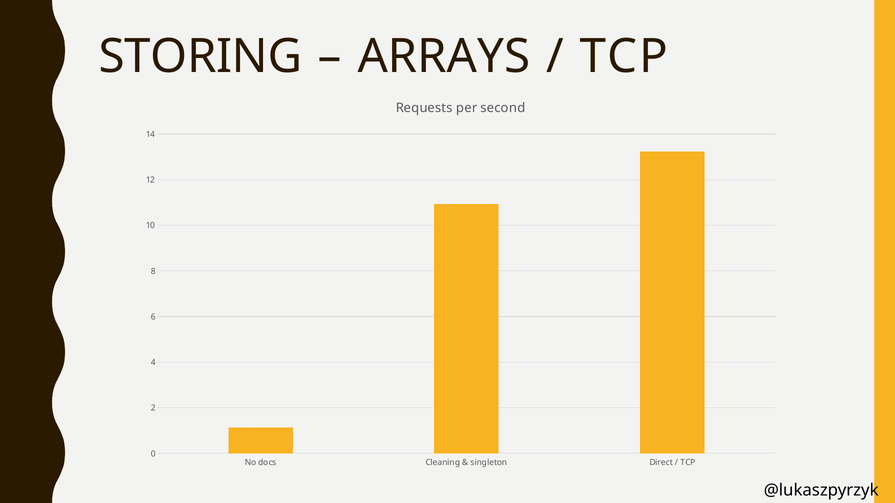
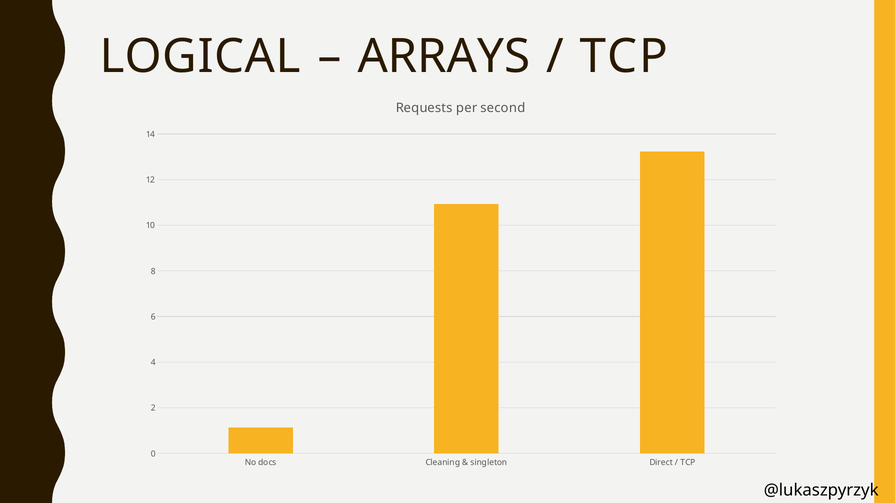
STORING: STORING -> LOGICAL
